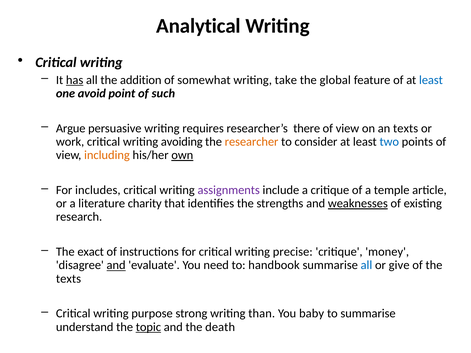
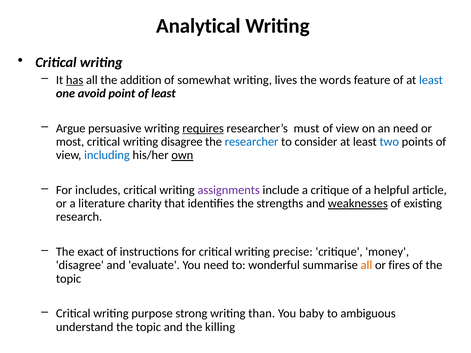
take: take -> lives
global: global -> words
of such: such -> least
requires underline: none -> present
there: there -> must
an texts: texts -> need
work: work -> most
writing avoiding: avoiding -> disagree
researcher colour: orange -> blue
including colour: orange -> blue
temple: temple -> helpful
and at (116, 265) underline: present -> none
handbook: handbook -> wonderful
all at (366, 265) colour: blue -> orange
give: give -> fires
texts at (68, 279): texts -> topic
to summarise: summarise -> ambiguous
topic at (148, 327) underline: present -> none
death: death -> killing
